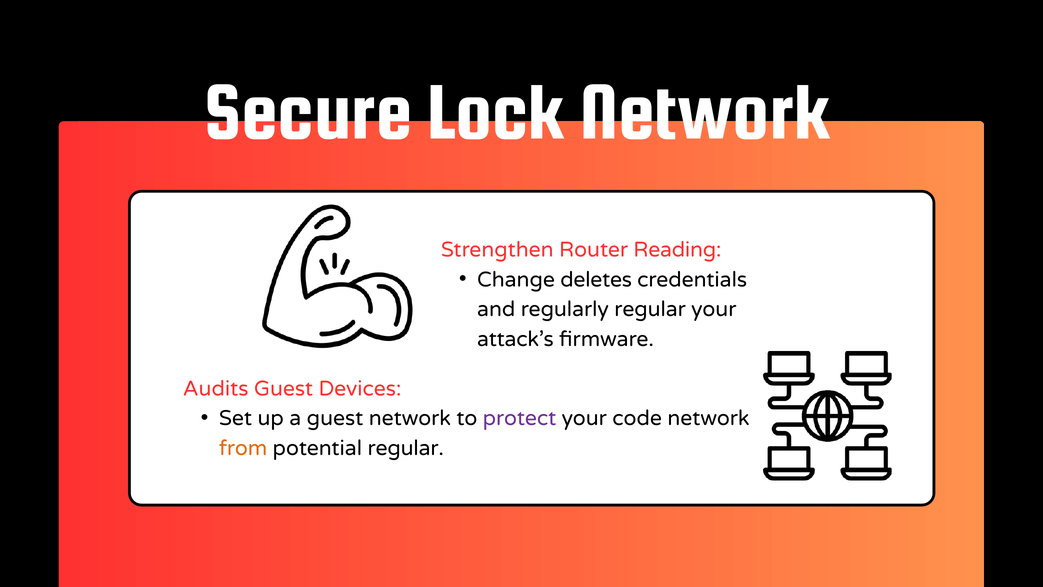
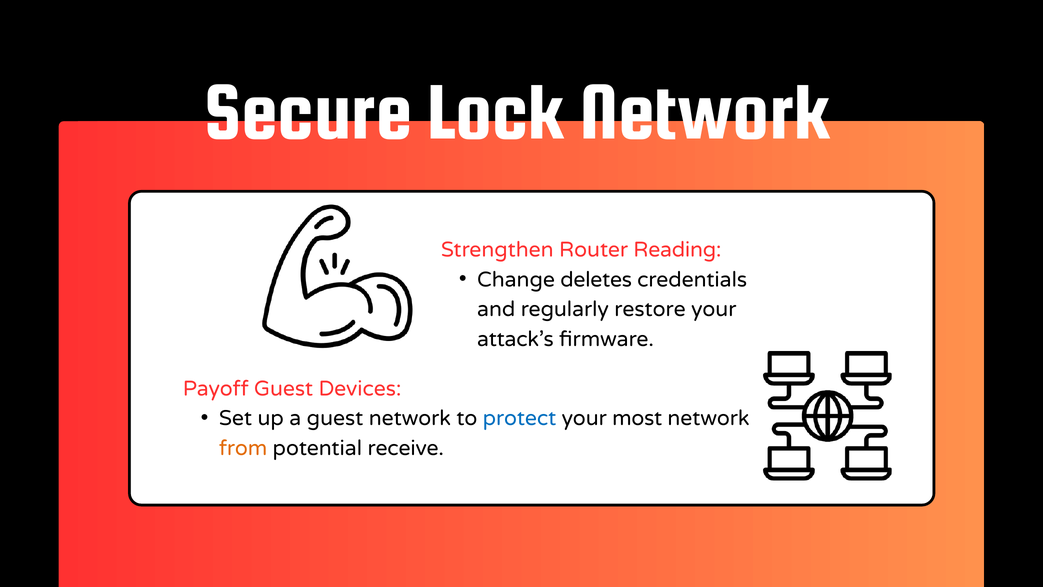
regularly regular: regular -> restore
Audits: Audits -> Payoff
protect colour: purple -> blue
code: code -> most
potential regular: regular -> receive
